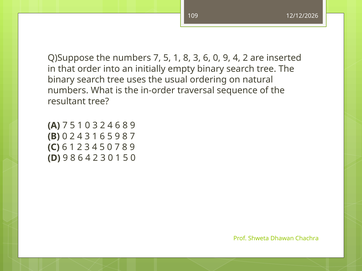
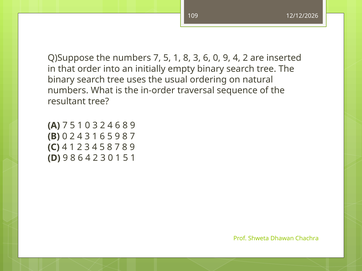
C 6: 6 -> 4
4 5 0: 0 -> 8
1 5 0: 0 -> 1
